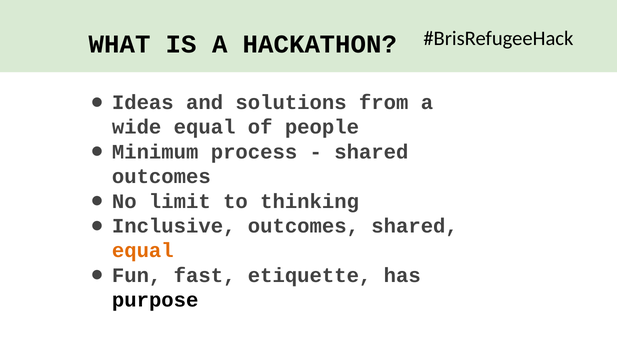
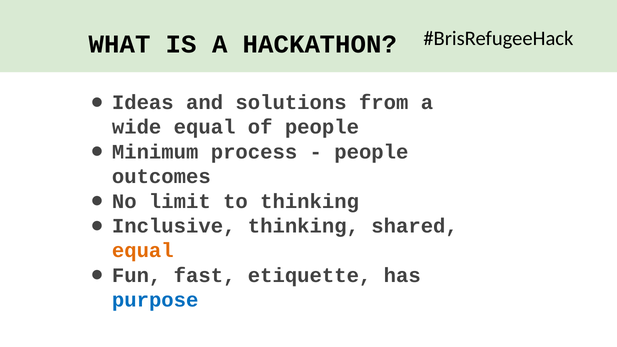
shared at (371, 152): shared -> people
Inclusive outcomes: outcomes -> thinking
purpose colour: black -> blue
